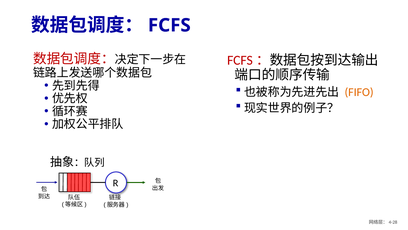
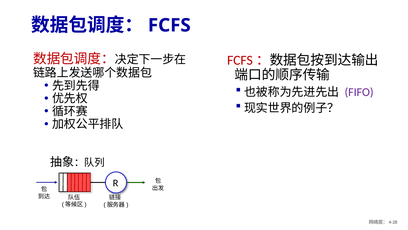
FIFO colour: orange -> purple
